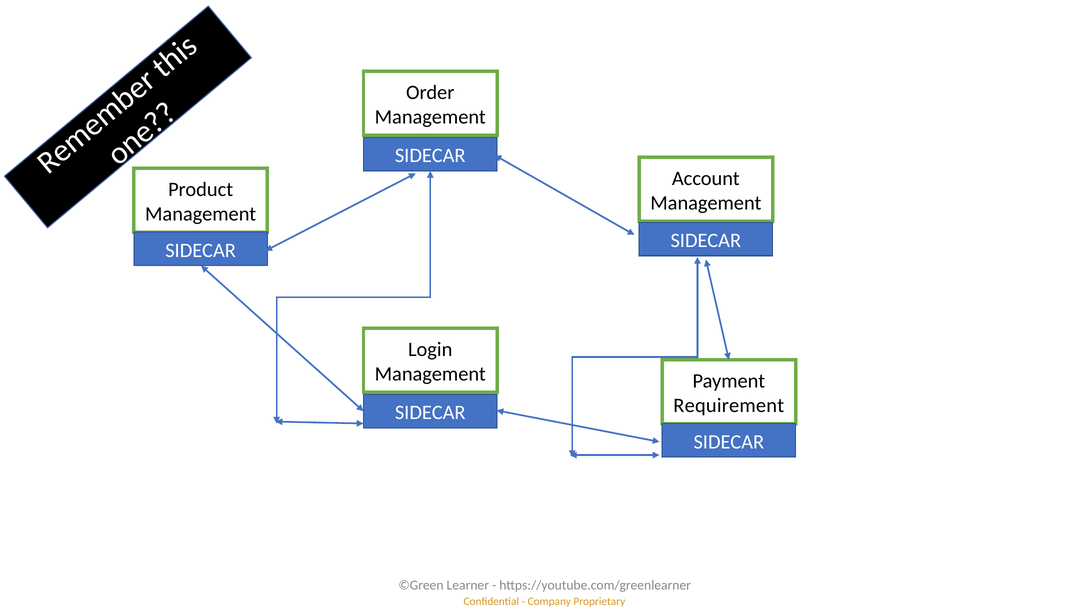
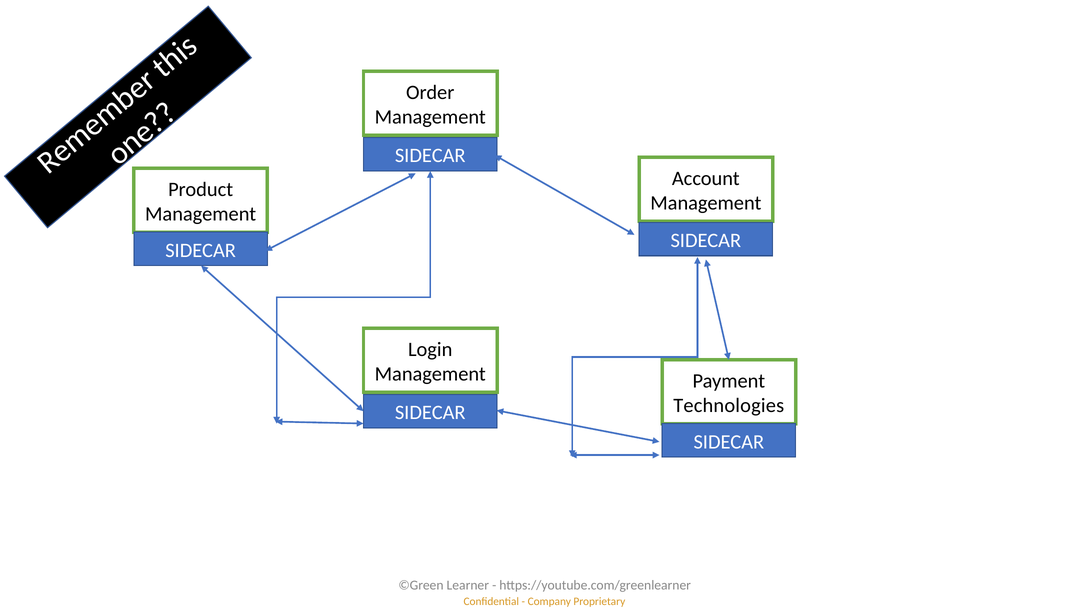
Requirement: Requirement -> Technologies
